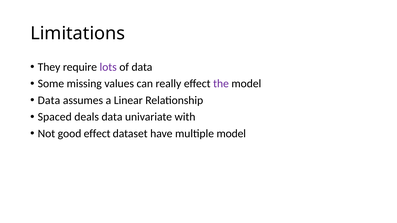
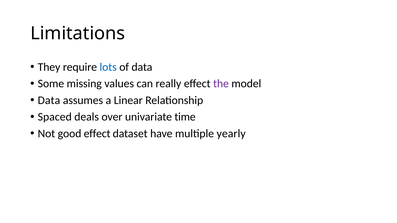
lots colour: purple -> blue
deals data: data -> over
with: with -> time
multiple model: model -> yearly
